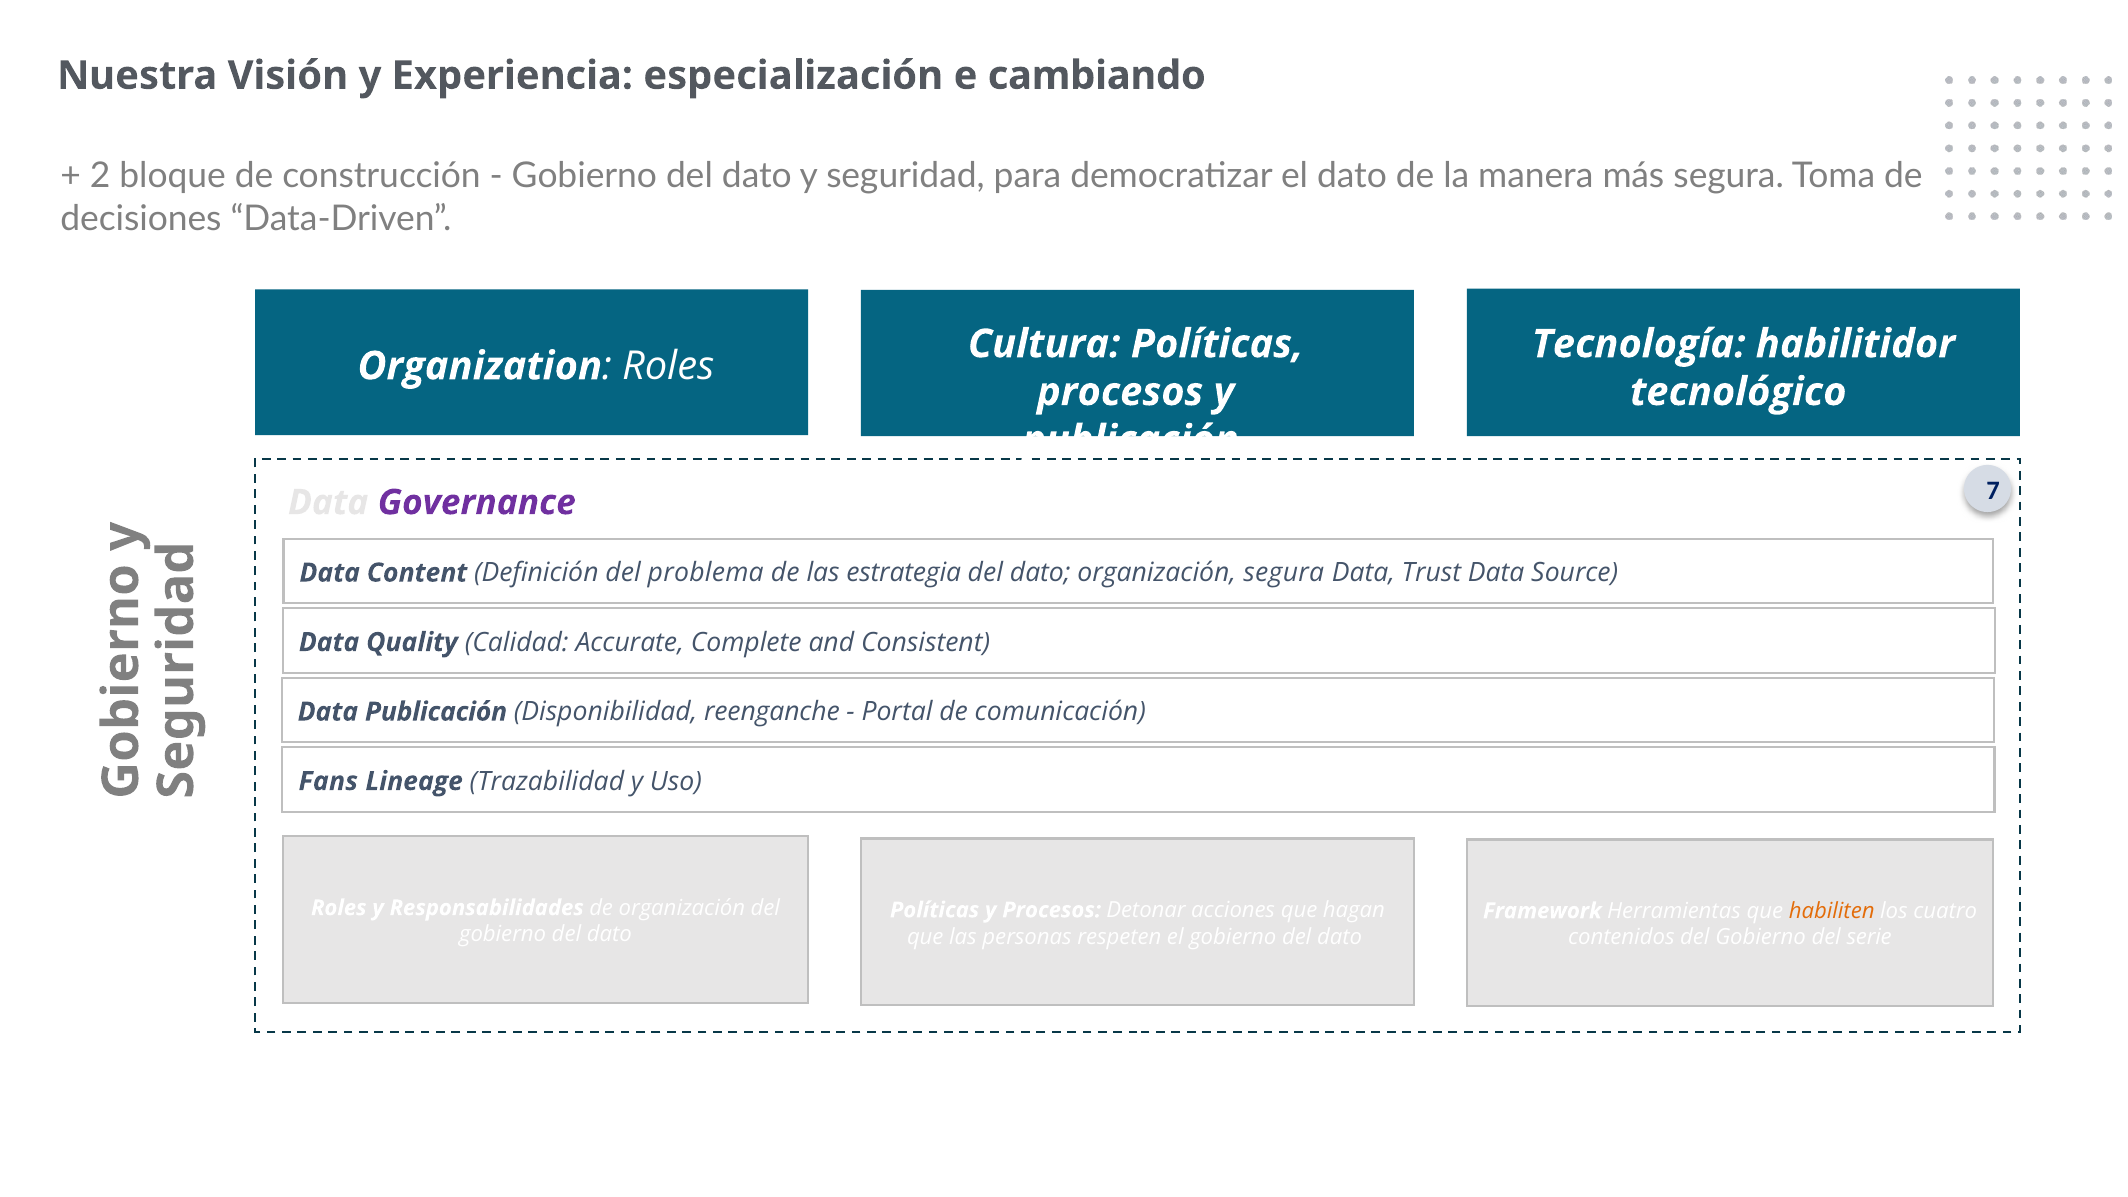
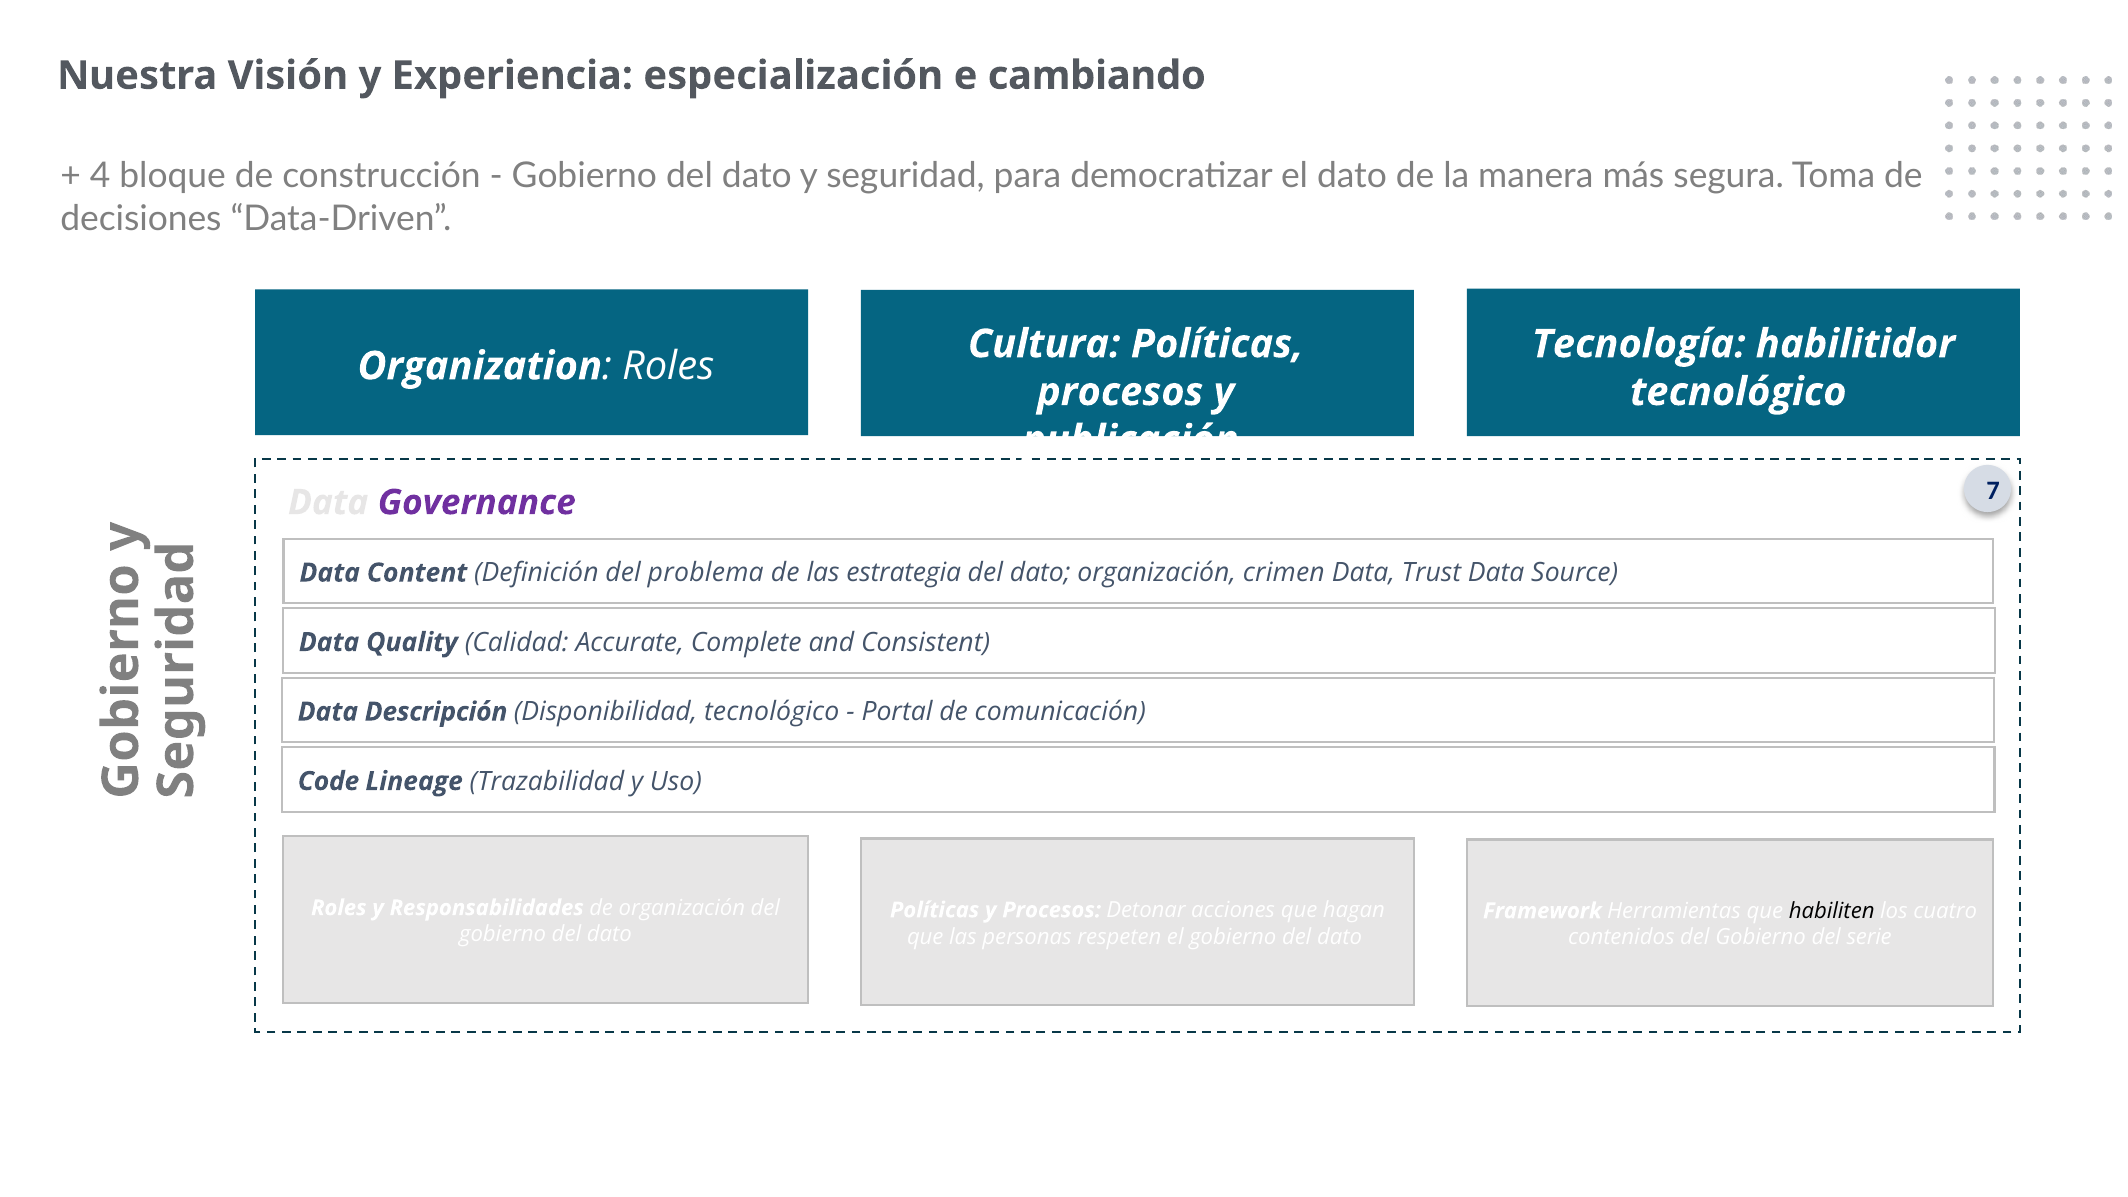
2: 2 -> 4
organización segura: segura -> crimen
Data Publicación: Publicación -> Descripción
Disponibilidad reenganche: reenganche -> tecnológico
Fans: Fans -> Code
habiliten colour: orange -> black
